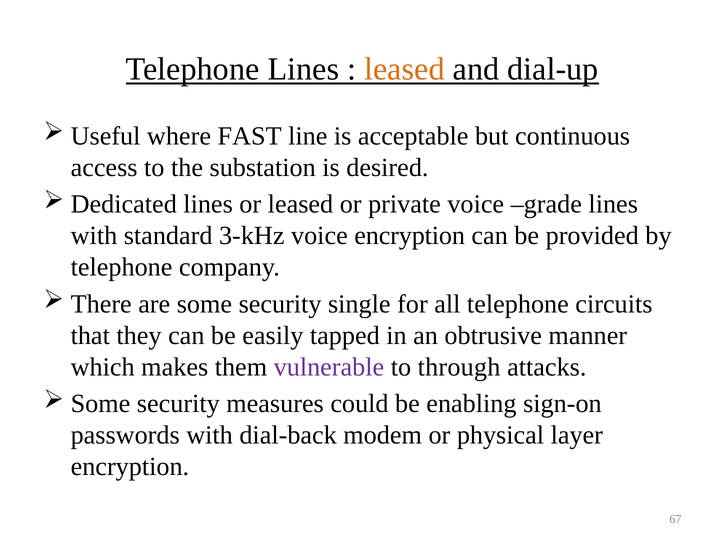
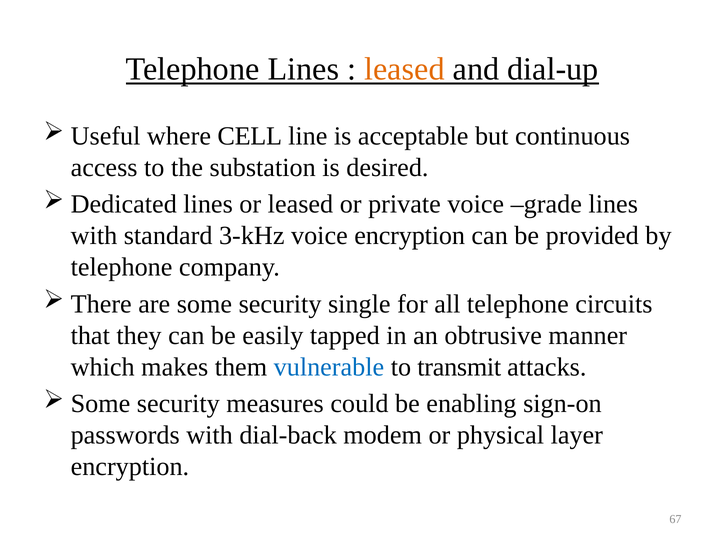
FAST: FAST -> CELL
vulnerable colour: purple -> blue
through: through -> transmit
